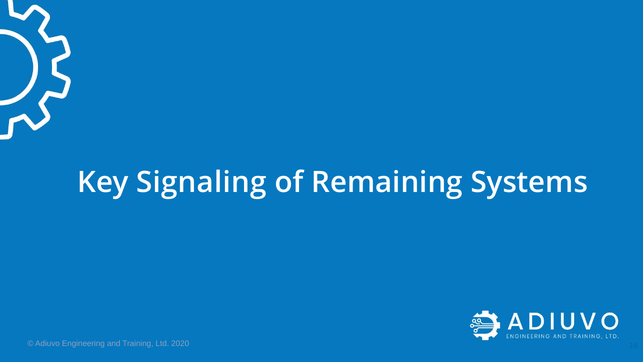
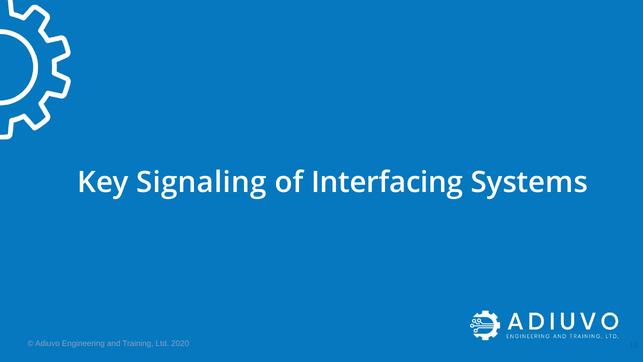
Remaining: Remaining -> Interfacing
